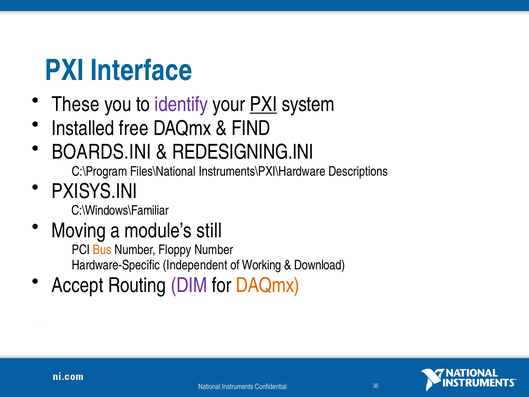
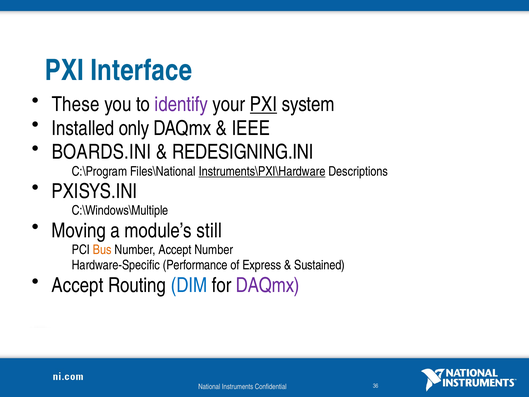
free: free -> only
FIND: FIND -> IEEE
Instruments\PXI\Hardware underline: none -> present
C:\Windows\Familiar: C:\Windows\Familiar -> C:\Windows\Multiple
Number Floppy: Floppy -> Accept
Independent: Independent -> Performance
Working: Working -> Express
Download: Download -> Sustained
DIM colour: purple -> blue
DAQmx at (268, 285) colour: orange -> purple
